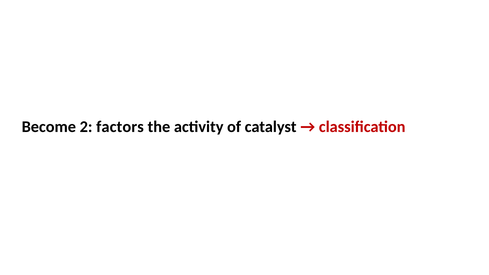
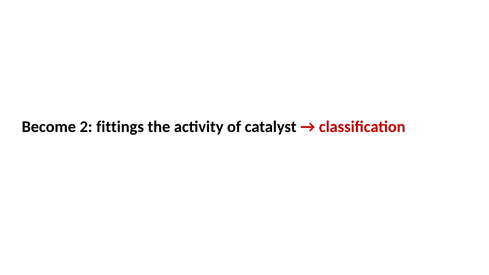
factors: factors -> fittings
